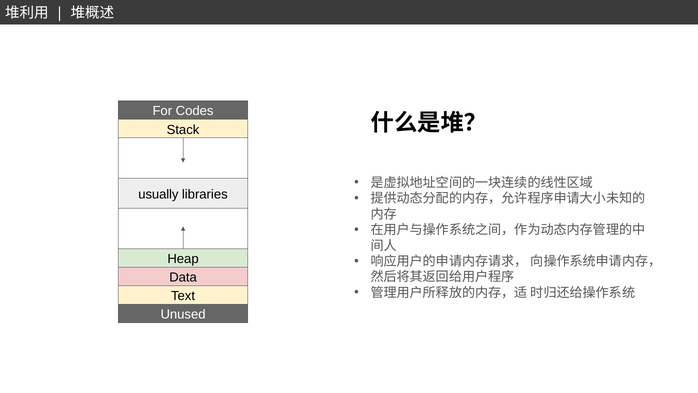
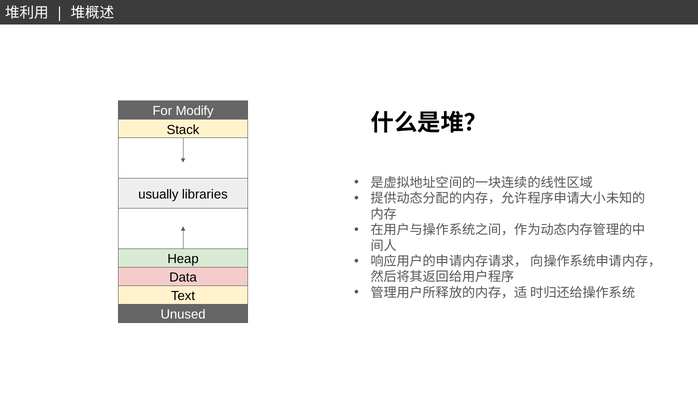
Codes: Codes -> Modify
